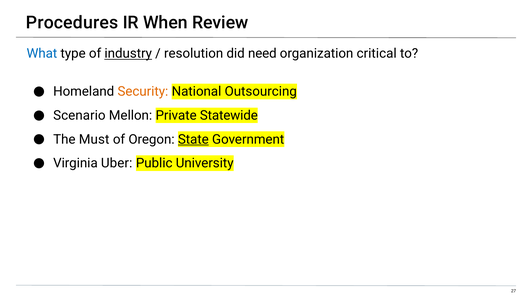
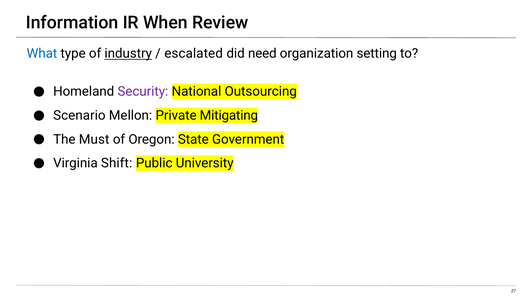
Procedures: Procedures -> Information
resolution: resolution -> escalated
critical: critical -> setting
Security colour: orange -> purple
Statewide: Statewide -> Mitigating
State underline: present -> none
Uber: Uber -> Shift
